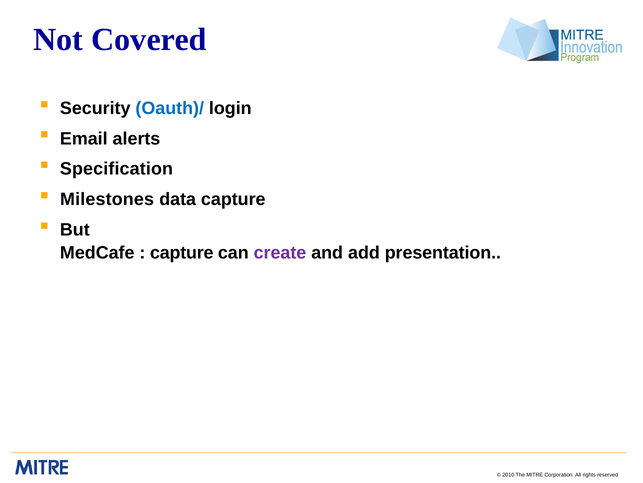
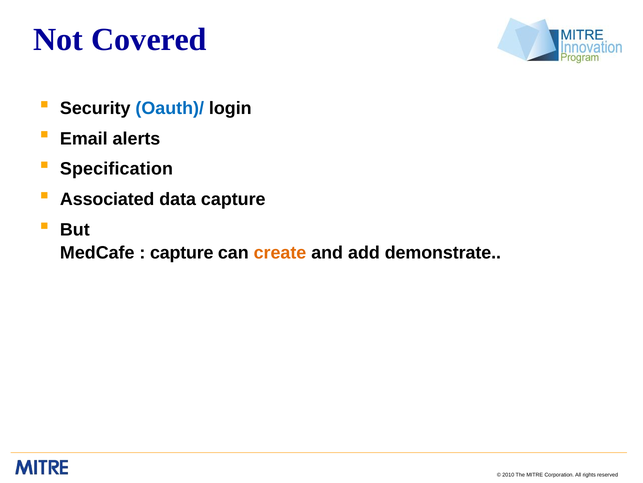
Milestones: Milestones -> Associated
create colour: purple -> orange
presentation: presentation -> demonstrate
